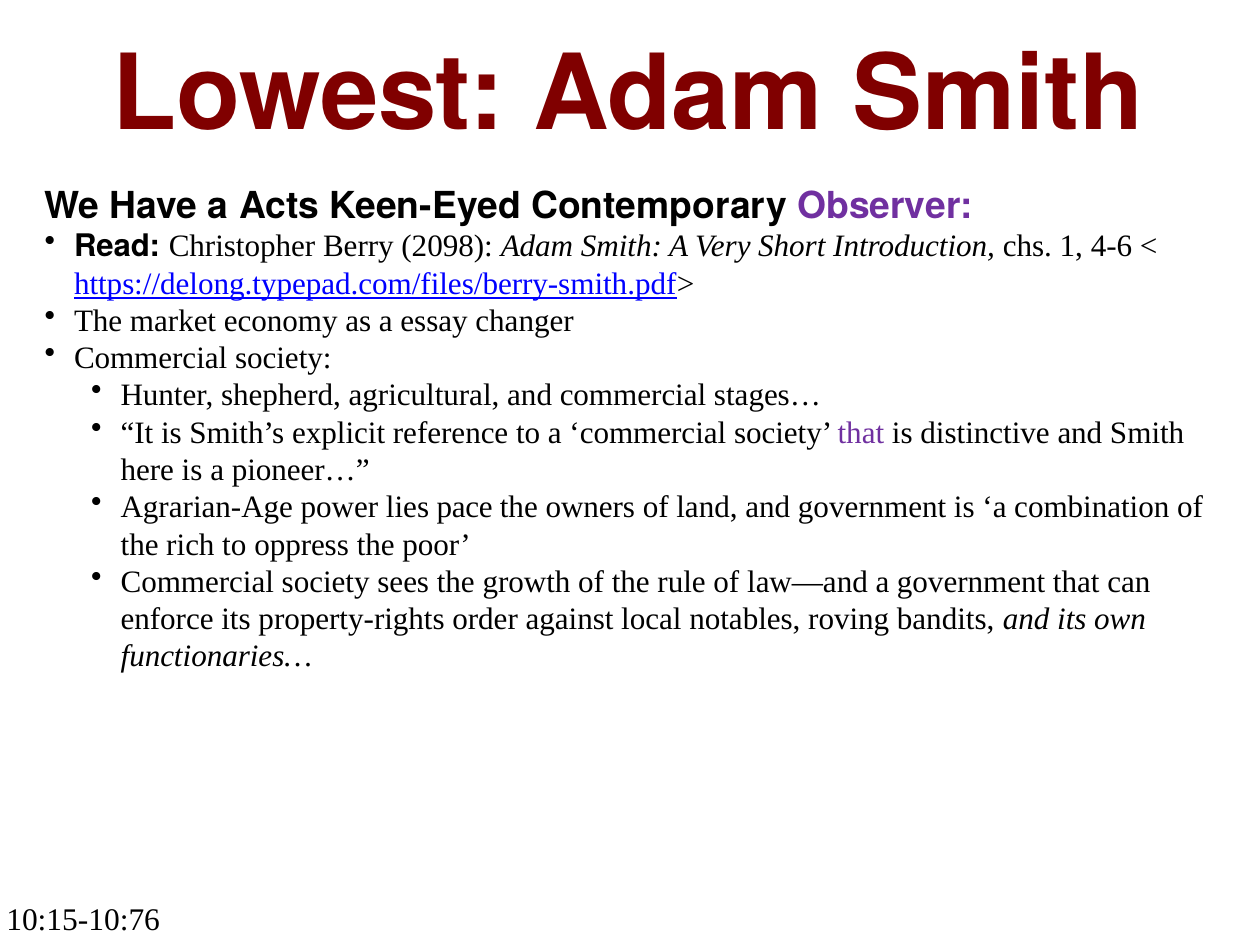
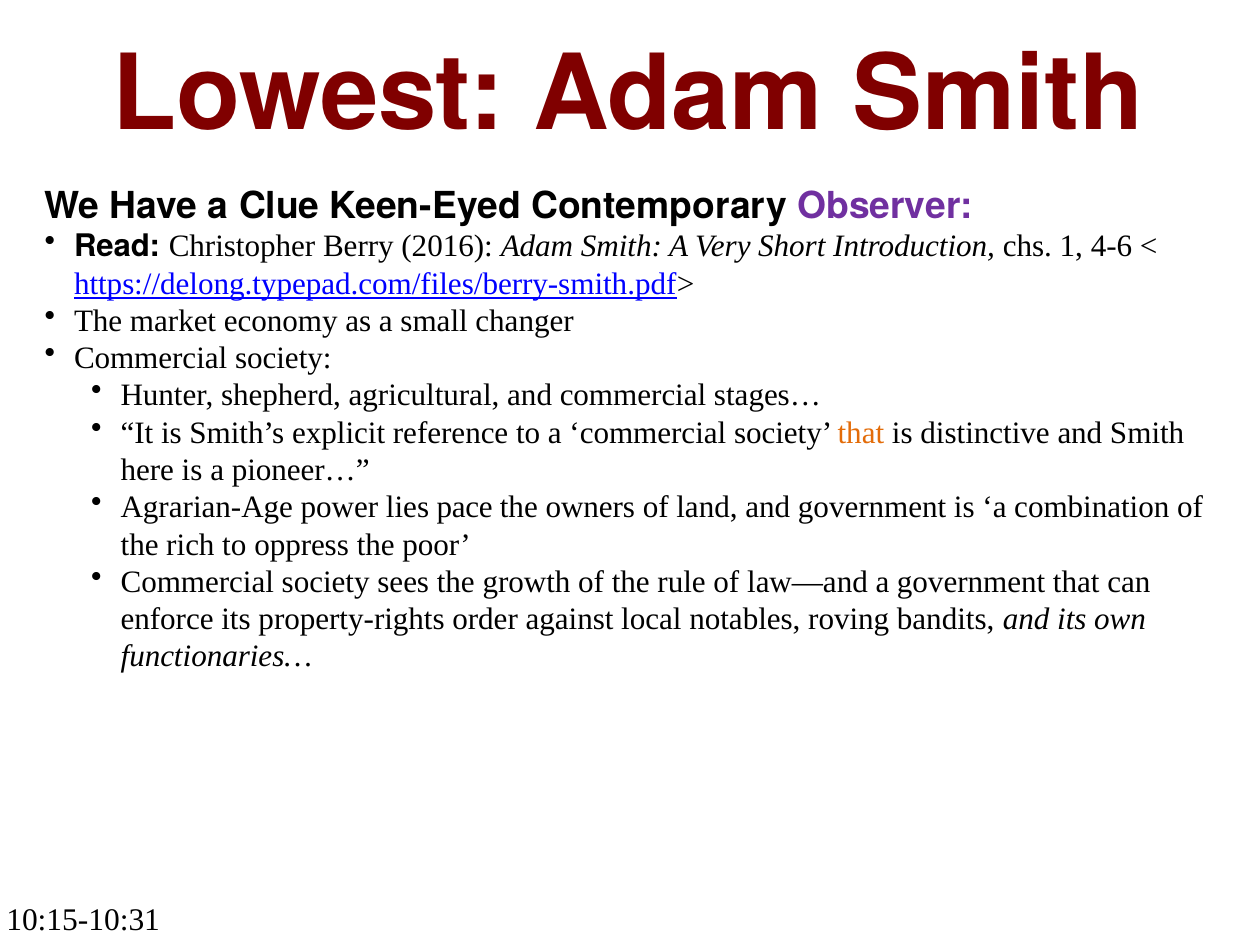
Acts: Acts -> Clue
2098: 2098 -> 2016
essay: essay -> small
that at (861, 433) colour: purple -> orange
10:15-10:76: 10:15-10:76 -> 10:15-10:31
